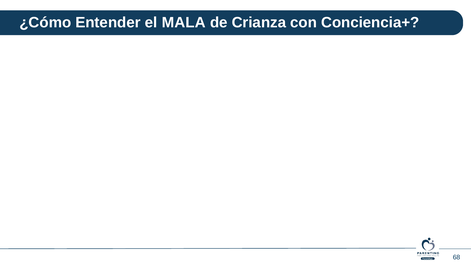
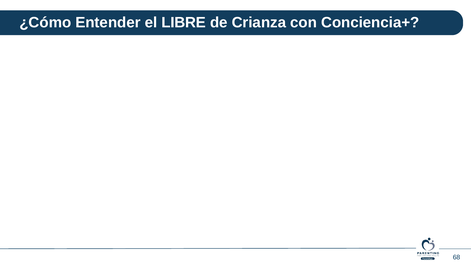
MALA: MALA -> LIBRE
